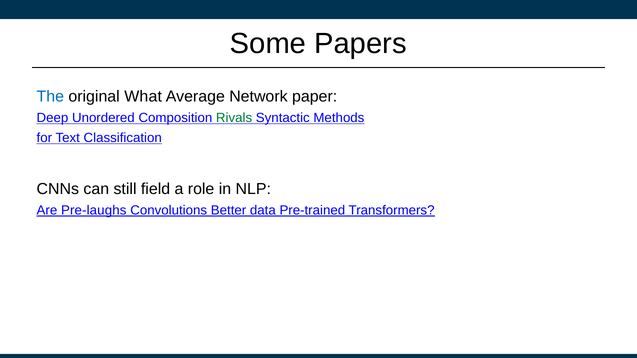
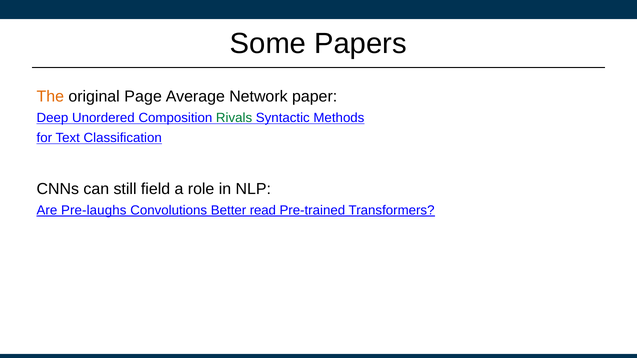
The colour: blue -> orange
What: What -> Page
data: data -> read
